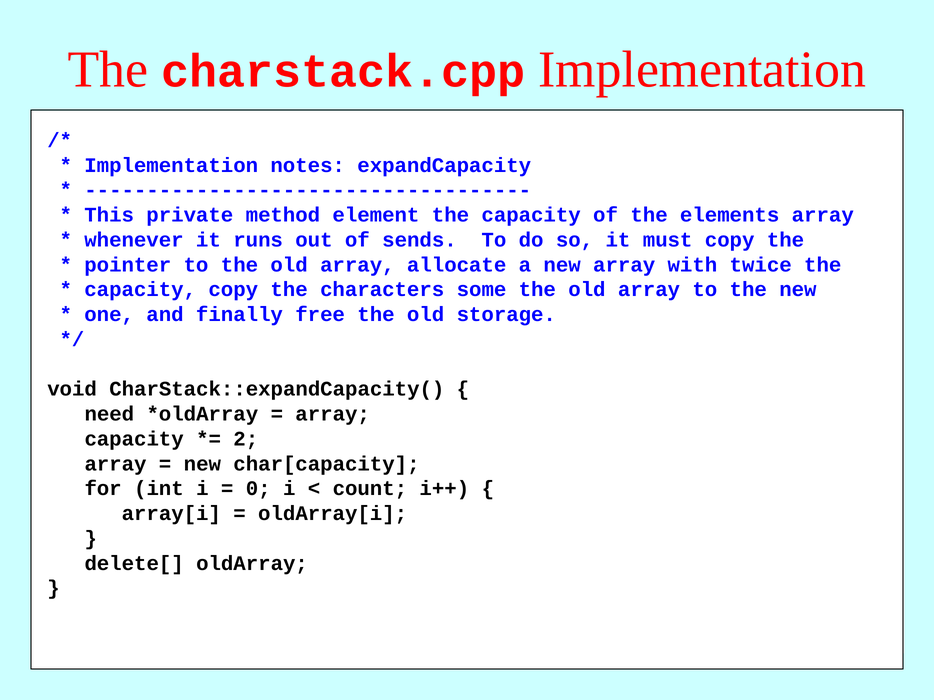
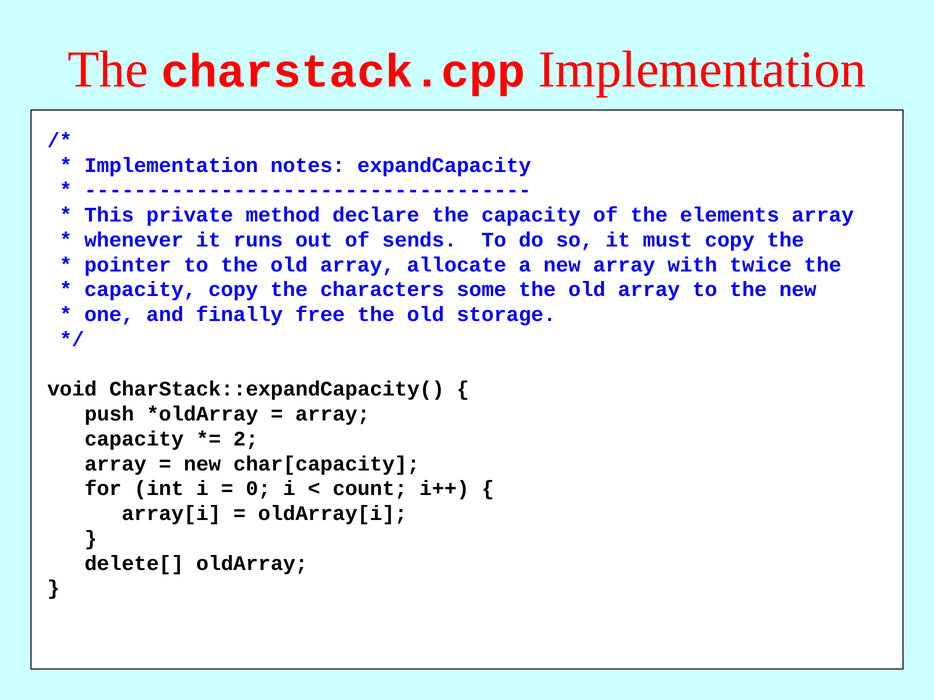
element: element -> declare
need: need -> push
